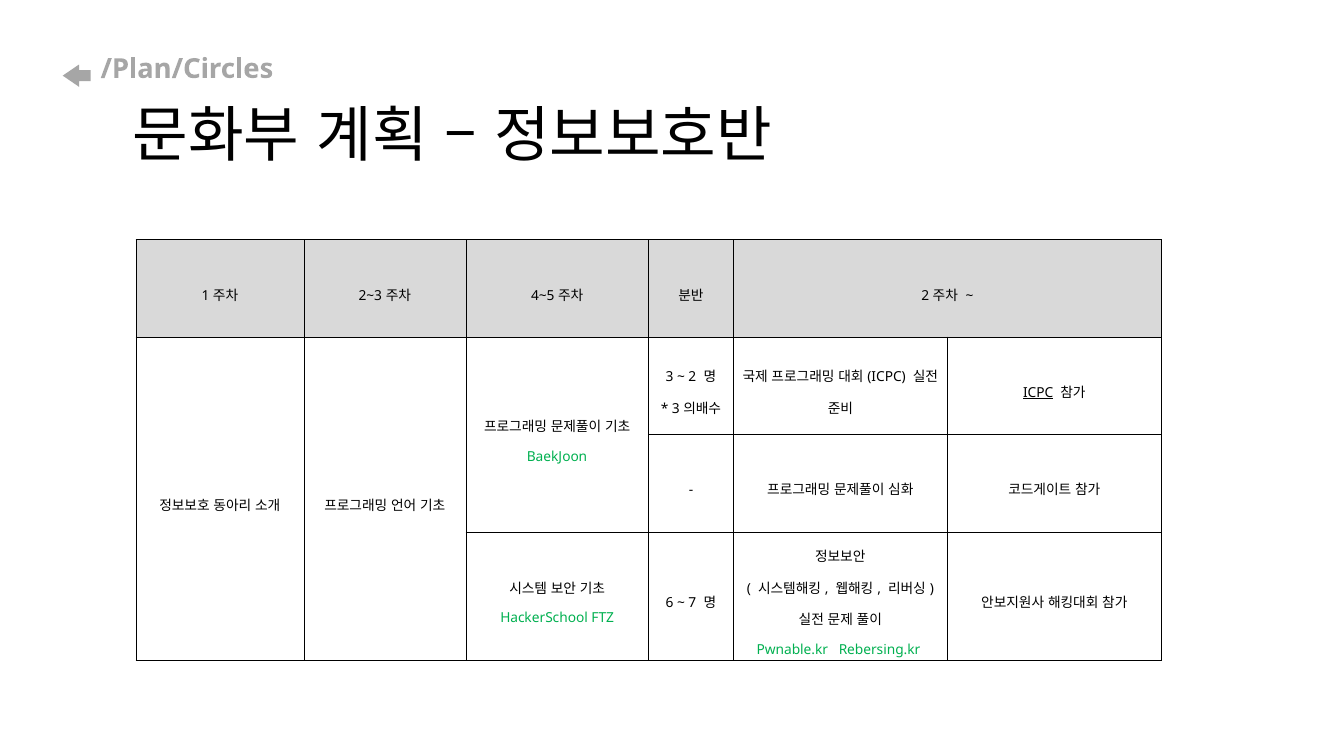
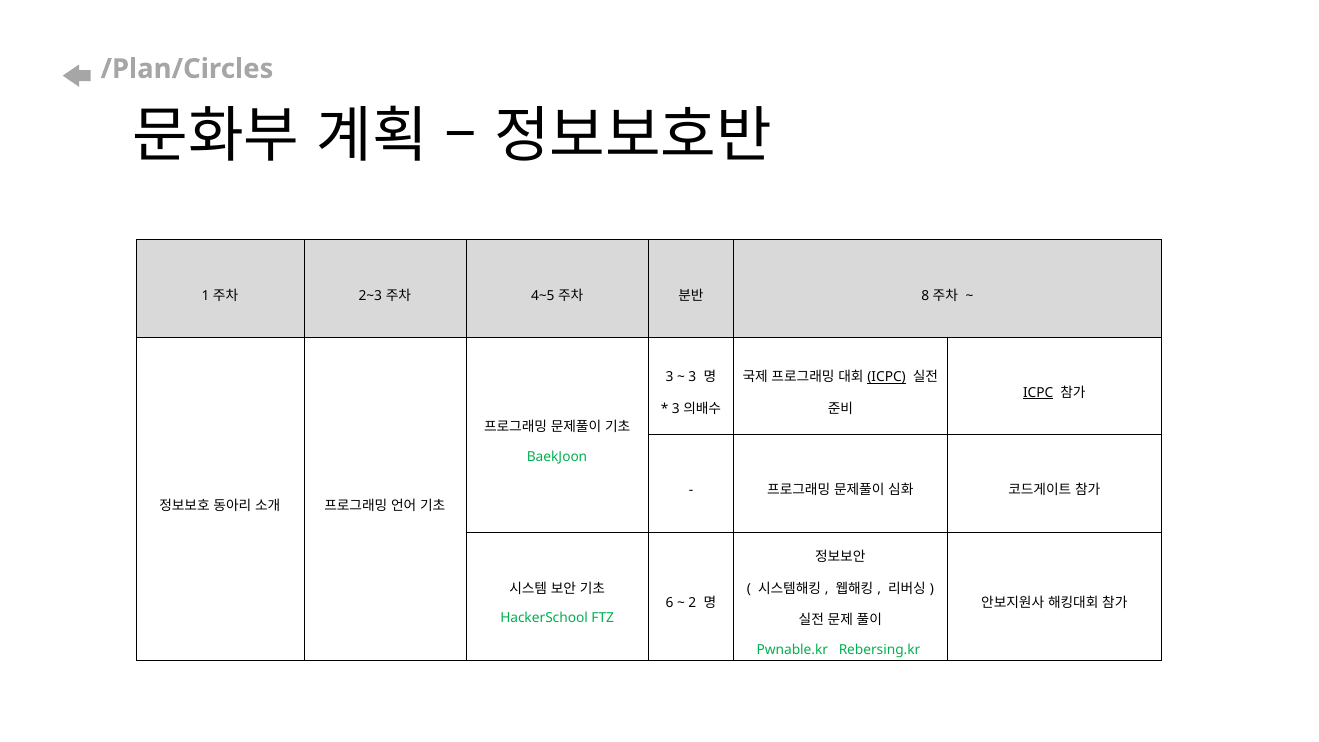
2 at (925, 296): 2 -> 8
ICPC at (887, 377) underline: none -> present
2 at (692, 377): 2 -> 3
7: 7 -> 2
